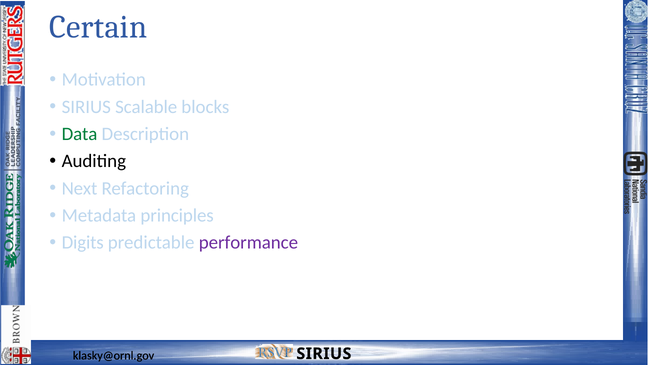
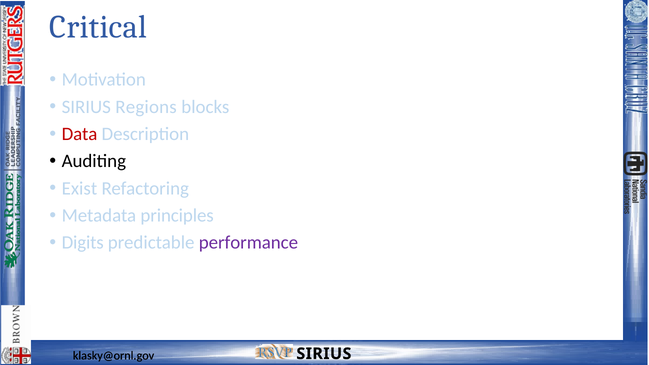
Certain: Certain -> Critical
Scalable: Scalable -> Regions
Data colour: green -> red
Next: Next -> Exist
